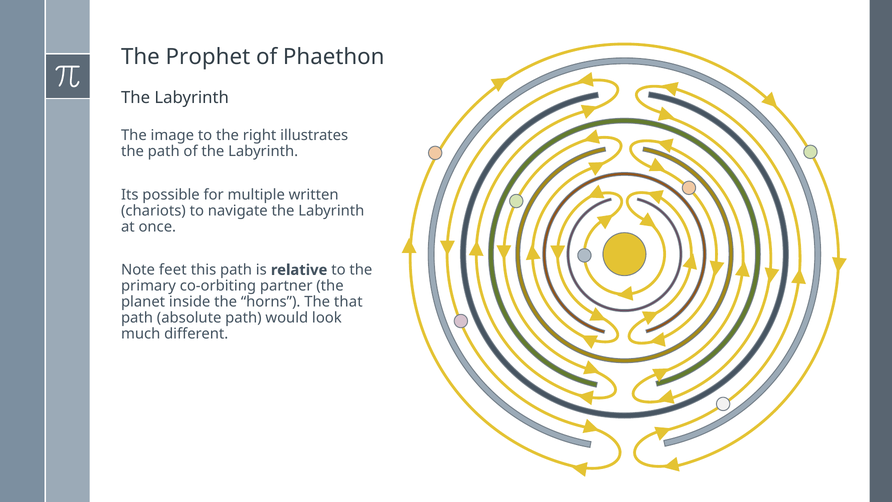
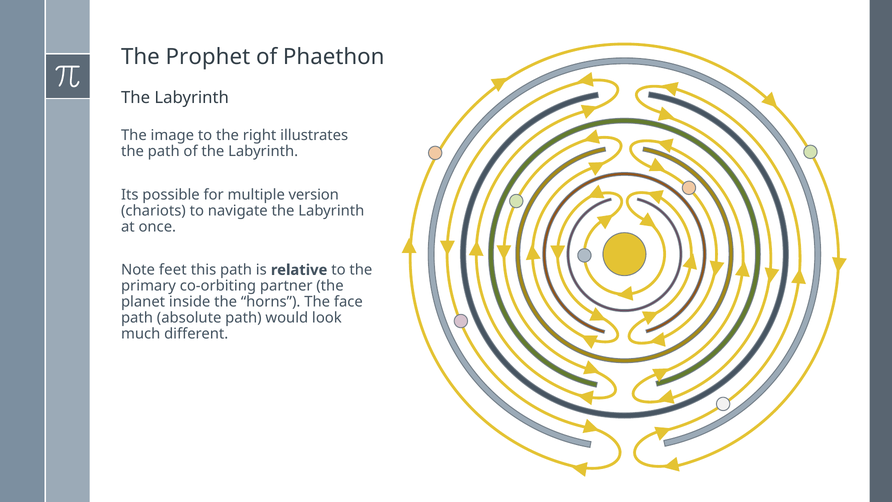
written: written -> version
that: that -> face
